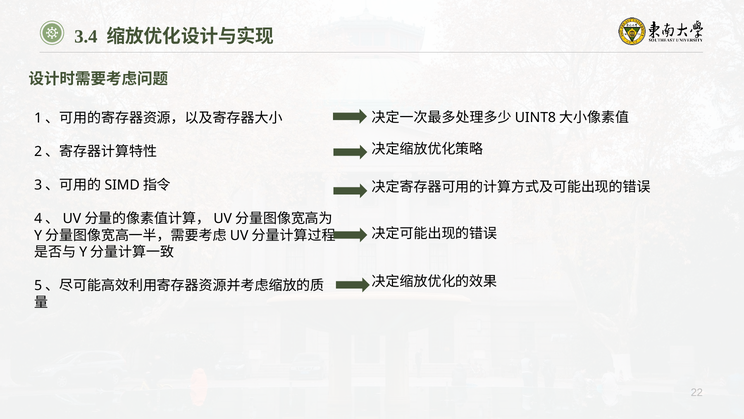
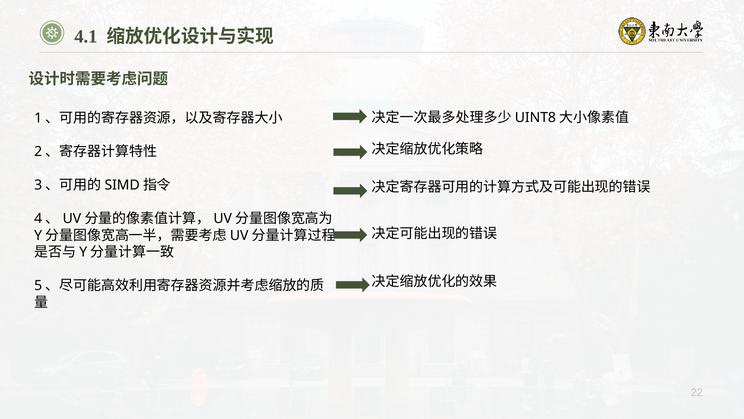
3.4: 3.4 -> 4.1
